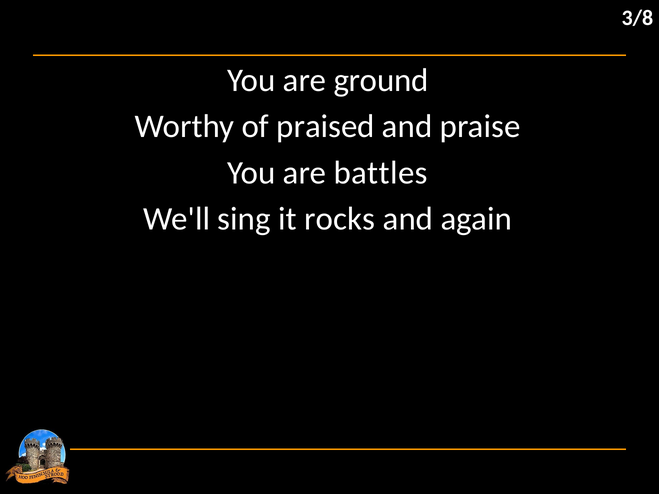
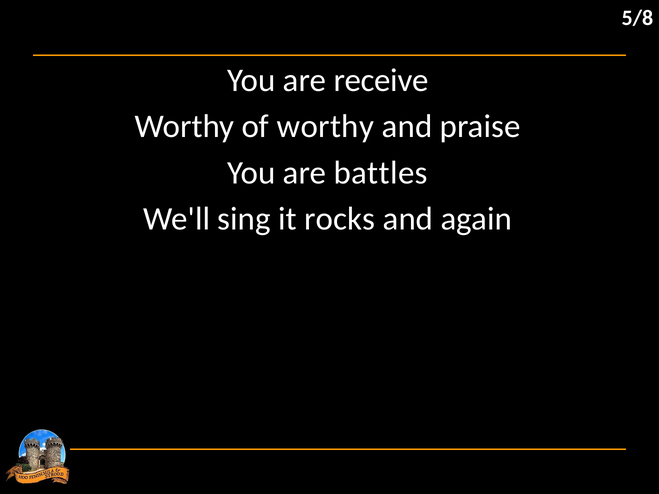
3/8: 3/8 -> 5/8
ground: ground -> receive
of praised: praised -> worthy
